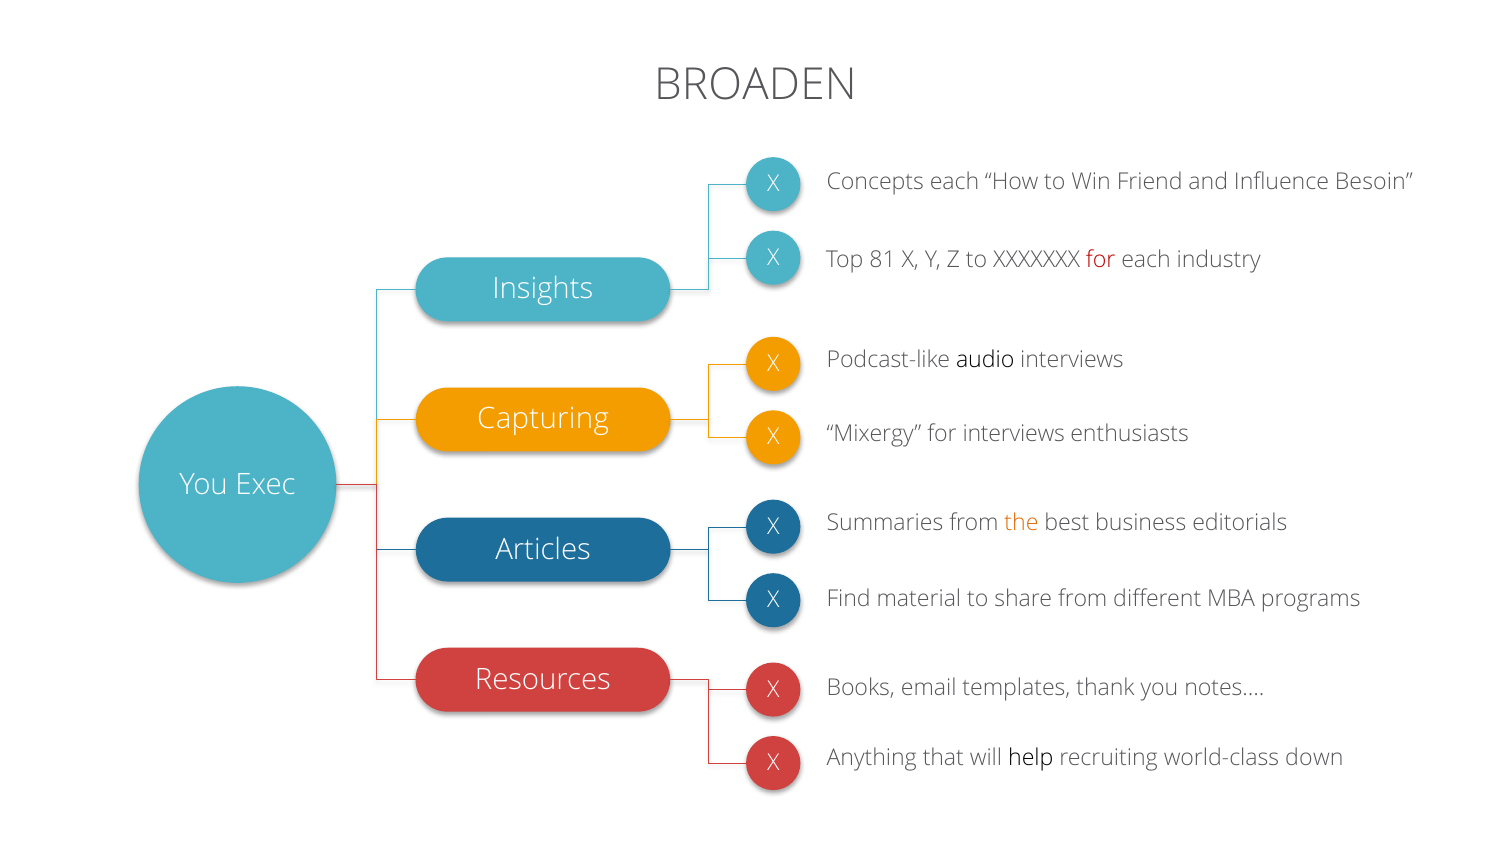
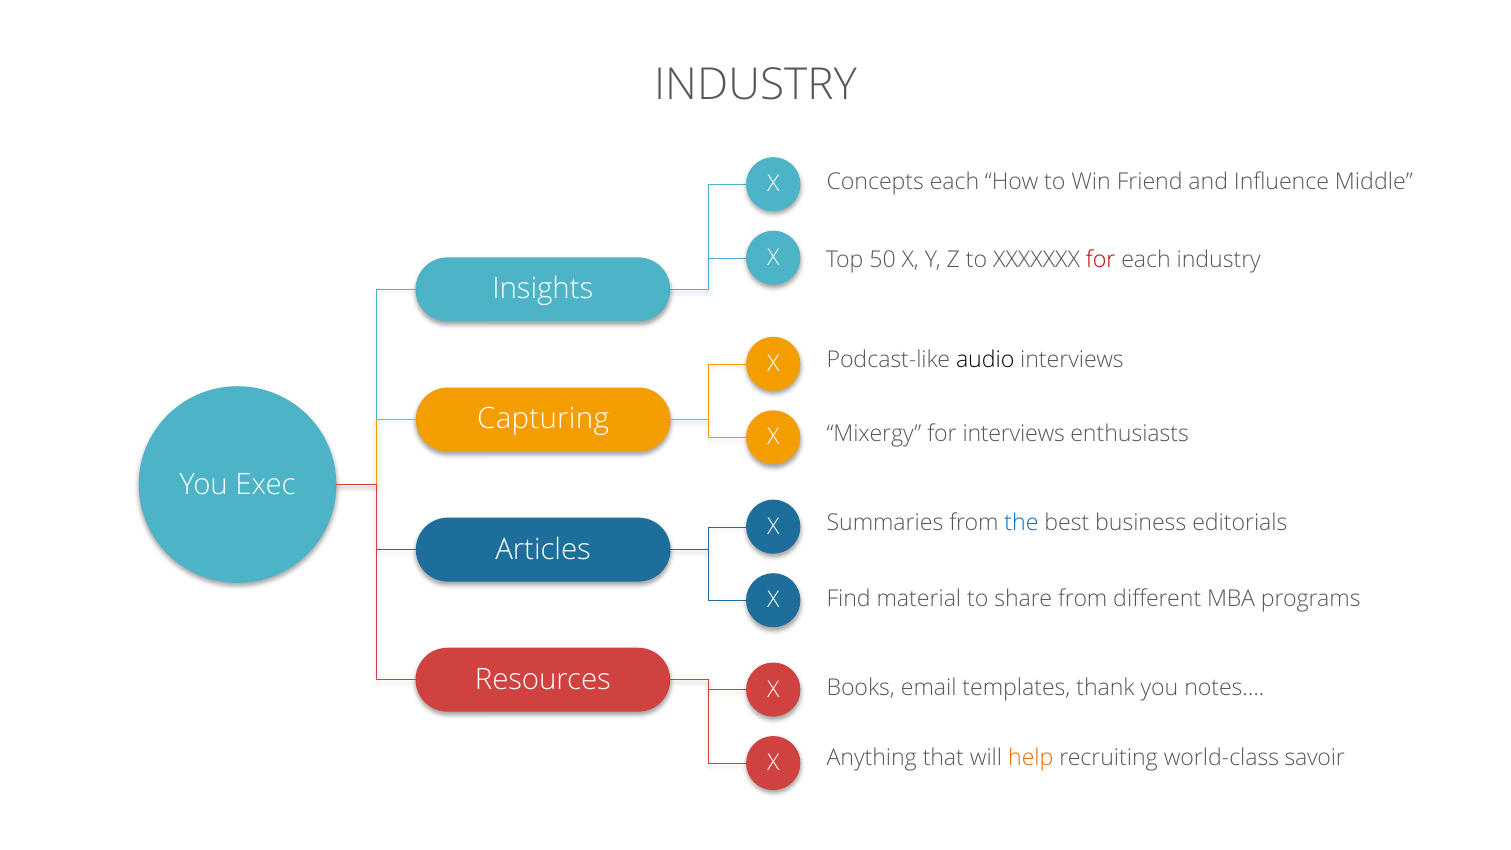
BROADEN at (755, 84): BROADEN -> INDUSTRY
Besoin: Besoin -> Middle
81: 81 -> 50
the colour: orange -> blue
help colour: black -> orange
down: down -> savoir
